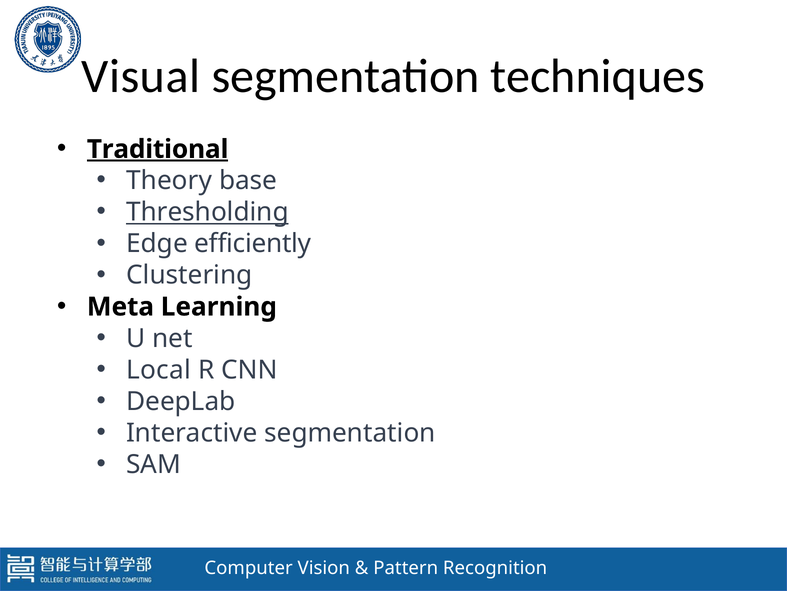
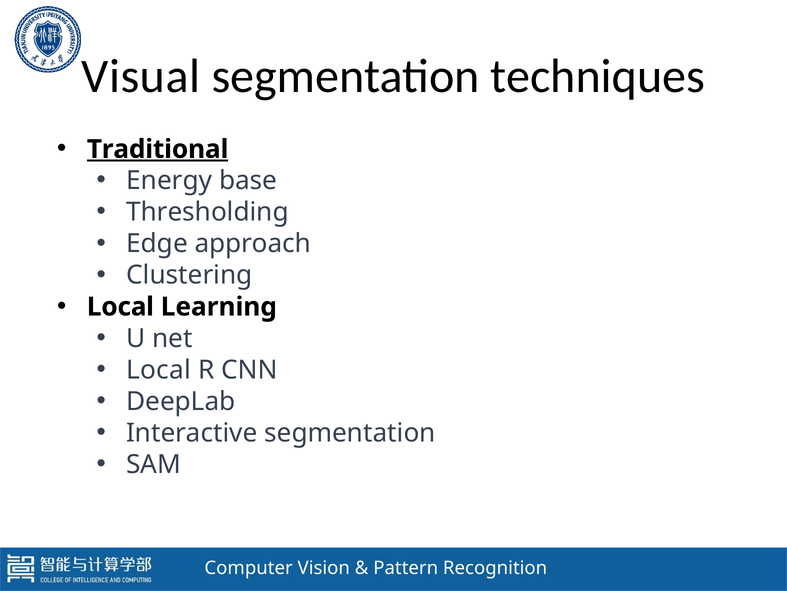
Theory: Theory -> Energy
Thresholding underline: present -> none
efficiently: efficiently -> approach
Meta at (120, 306): Meta -> Local
